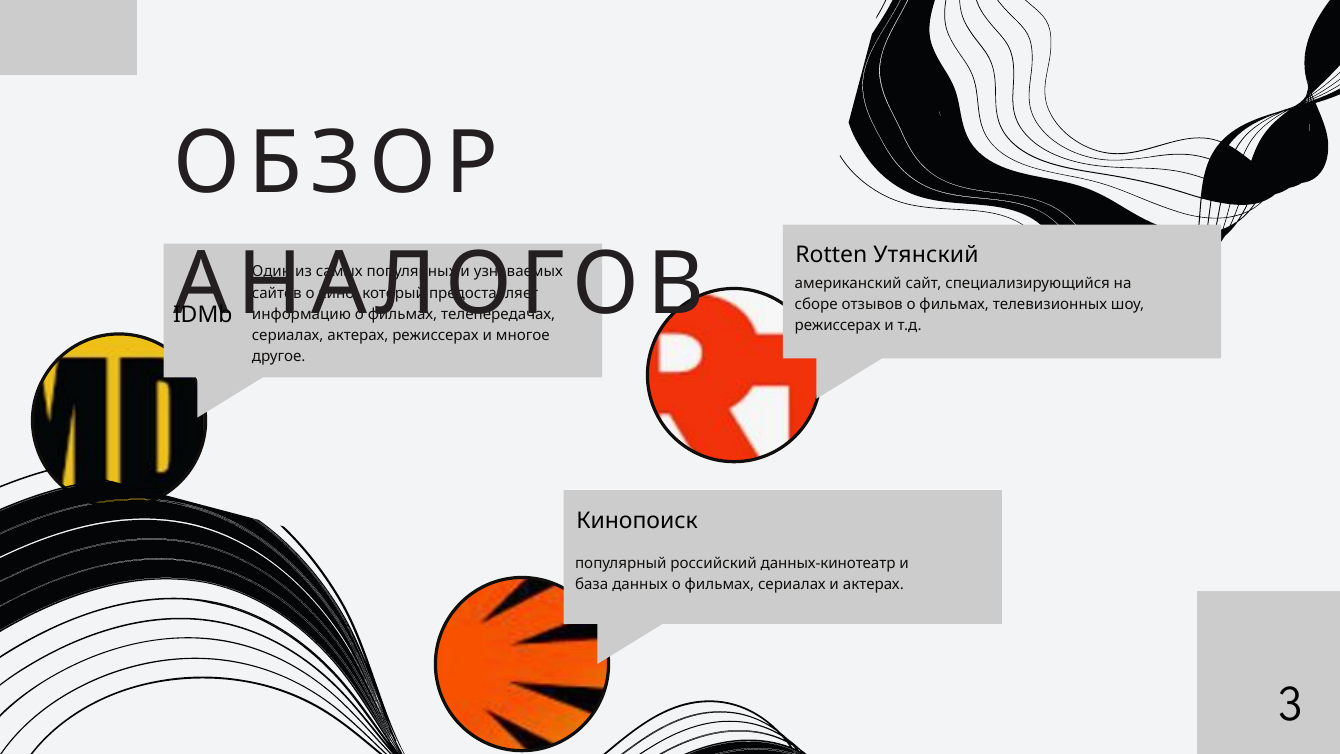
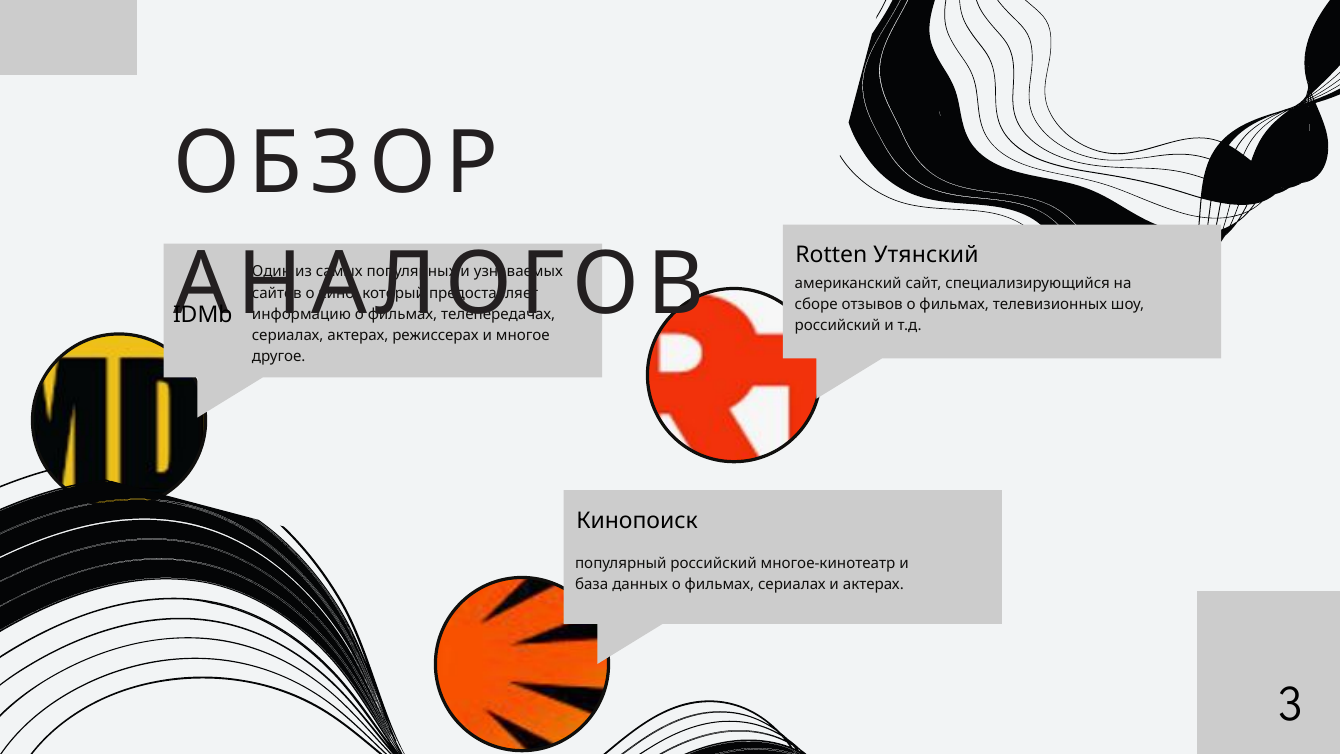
режиссерах at (838, 325): режиссерах -> российский
данных-кинотеатр: данных-кинотеатр -> многое-кинотеатр
